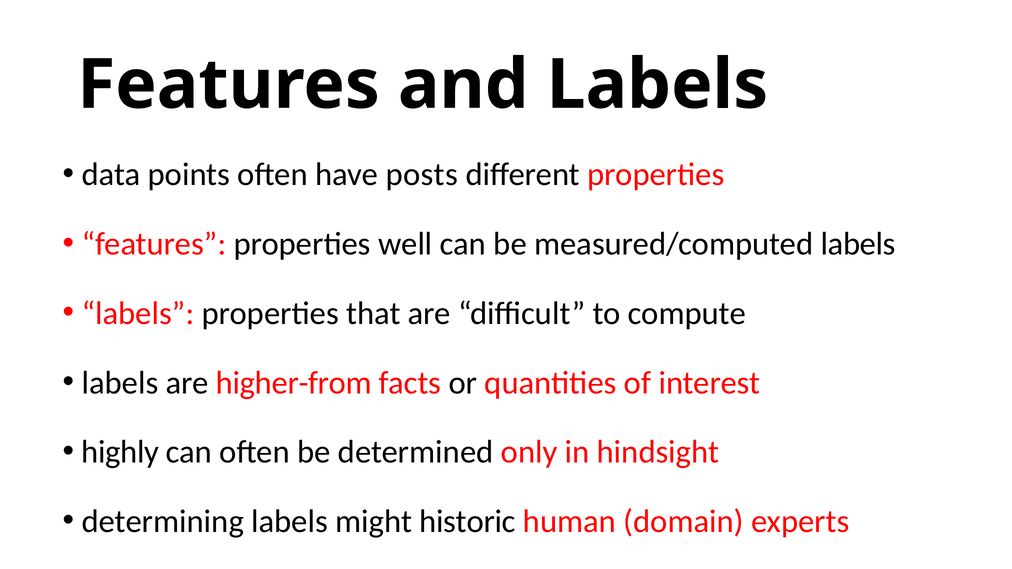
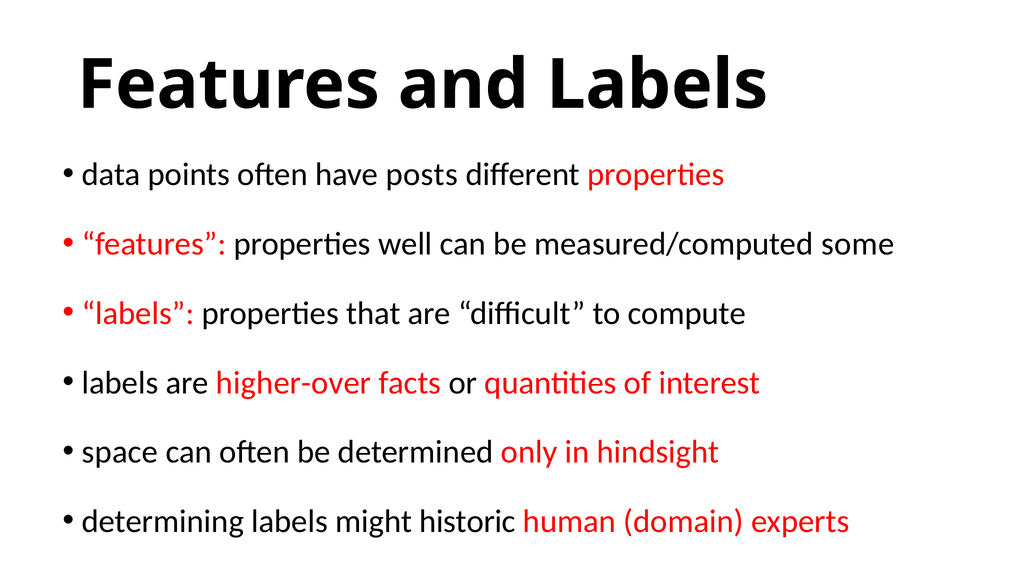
measured/computed labels: labels -> some
higher-from: higher-from -> higher-over
highly: highly -> space
